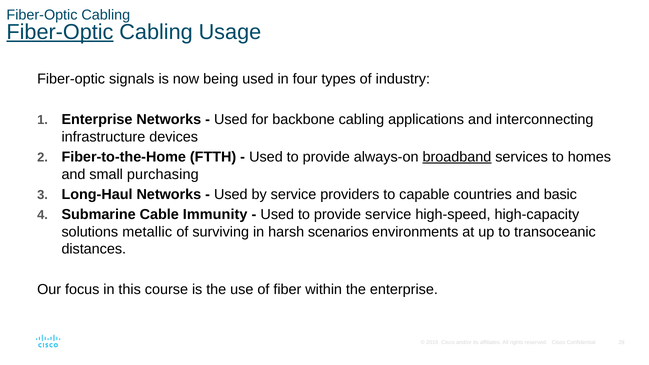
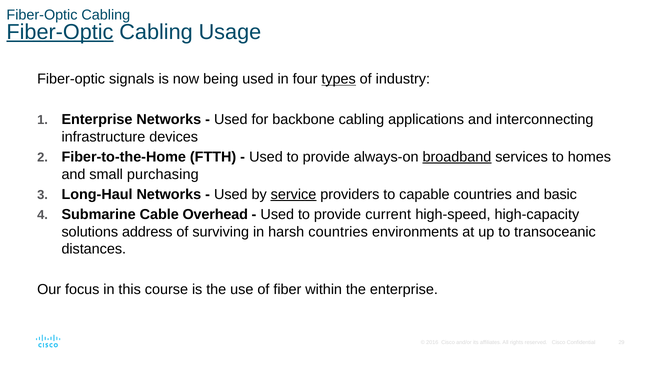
types underline: none -> present
service at (294, 194) underline: none -> present
Immunity: Immunity -> Overhead
provide service: service -> current
metallic: metallic -> address
harsh scenarios: scenarios -> countries
